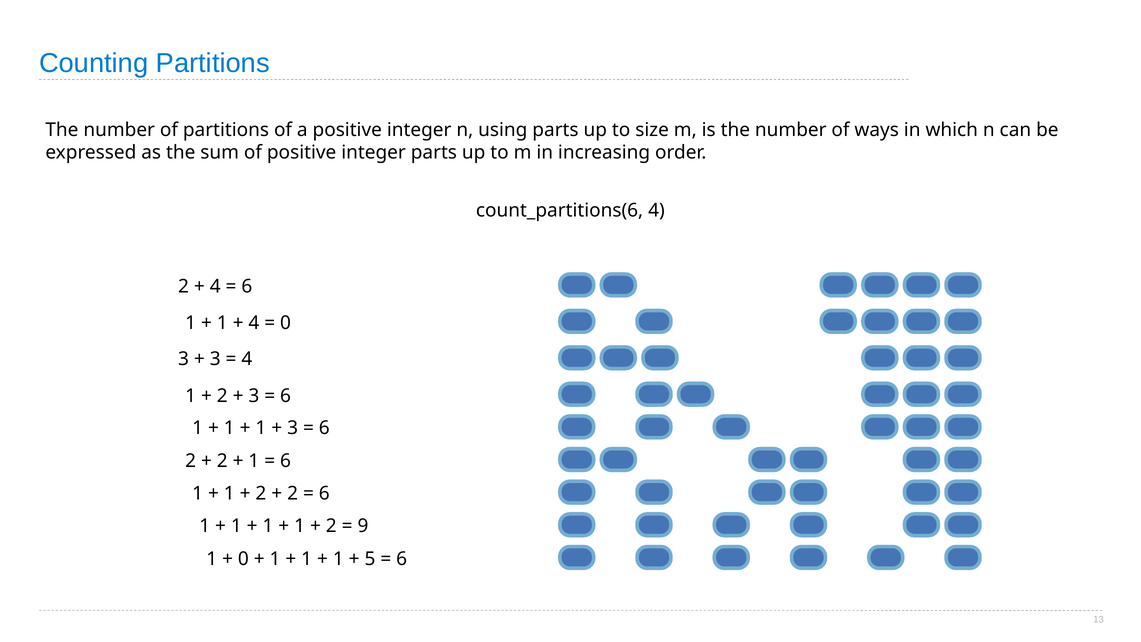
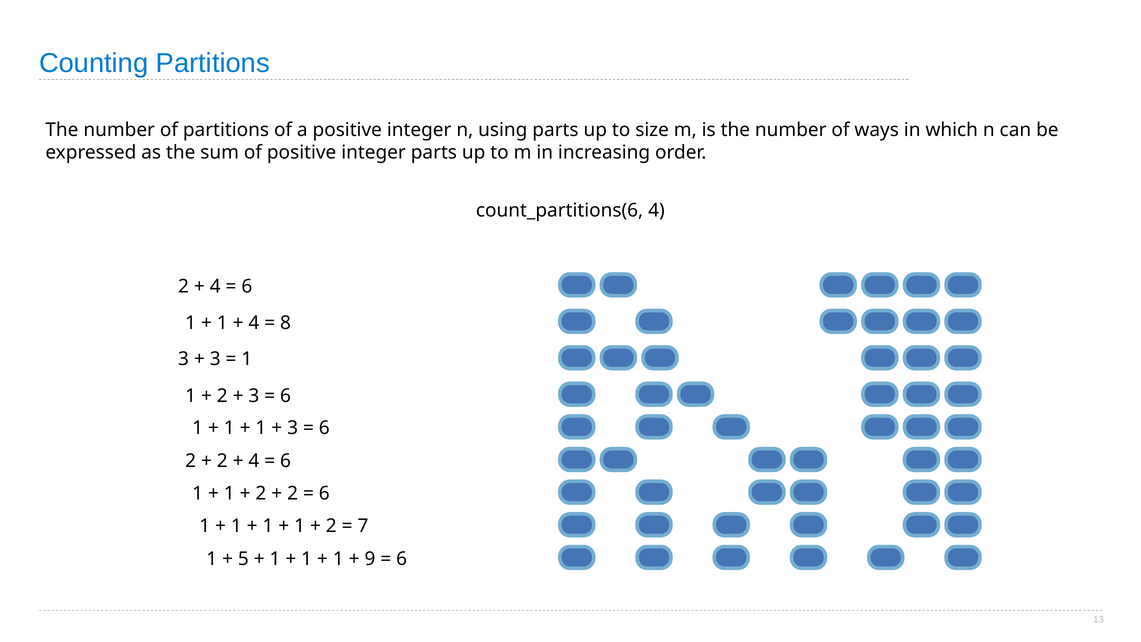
0 at (286, 323): 0 -> 8
4 at (247, 359): 4 -> 1
1 at (254, 461): 1 -> 4
9: 9 -> 7
0 at (243, 559): 0 -> 5
5: 5 -> 9
